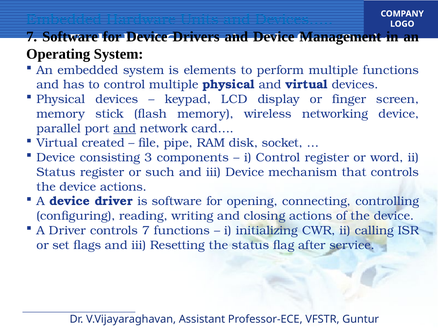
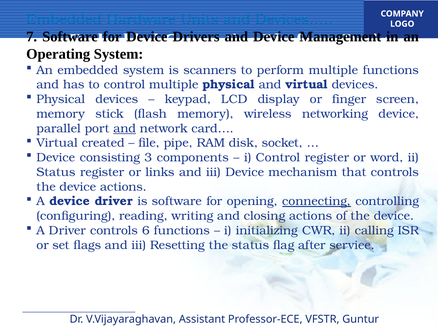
elements: elements -> scanners
such: such -> links
connecting underline: none -> present
controls 7: 7 -> 6
